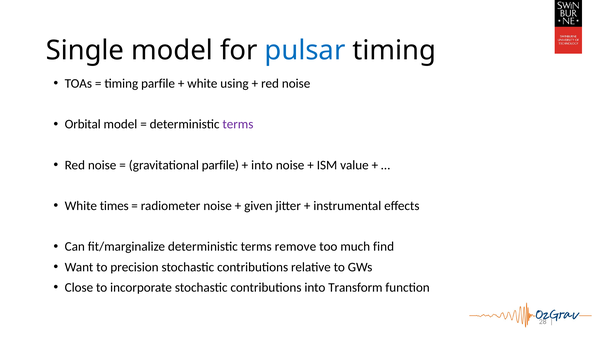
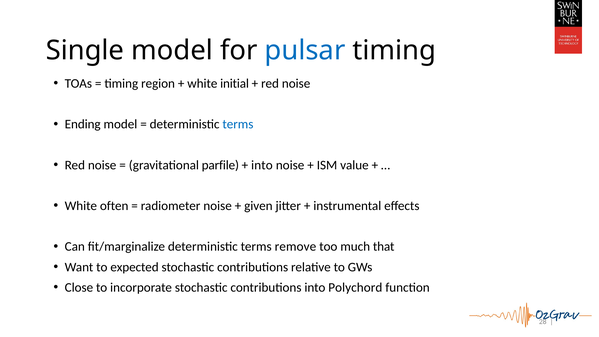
timing parfile: parfile -> region
using: using -> initial
Orbital: Orbital -> Ending
terms at (238, 124) colour: purple -> blue
times: times -> often
find: find -> that
precision: precision -> expected
Transform: Transform -> Polychord
